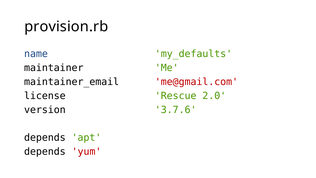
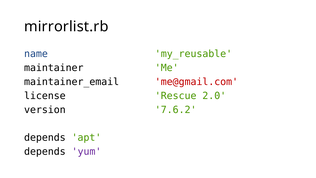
provision.rb: provision.rb -> mirrorlist.rb
my_defaults: my_defaults -> my_reusable
3.7.6: 3.7.6 -> 7.6.2
yum colour: red -> purple
